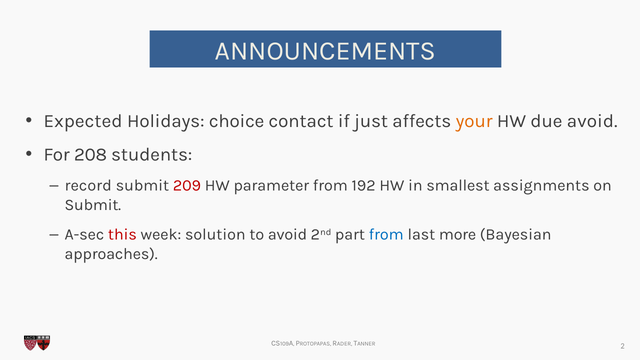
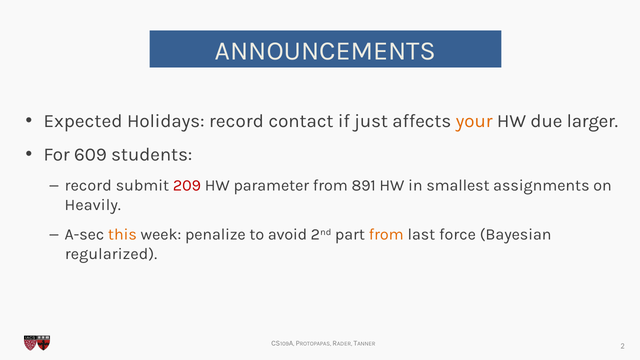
Holidays choice: choice -> record
due avoid: avoid -> larger
208: 208 -> 609
192: 192 -> 891
Submit at (93, 205): Submit -> Heavily
this colour: red -> orange
solution: solution -> penalize
from at (386, 235) colour: blue -> orange
more: more -> force
approaches: approaches -> regularized
